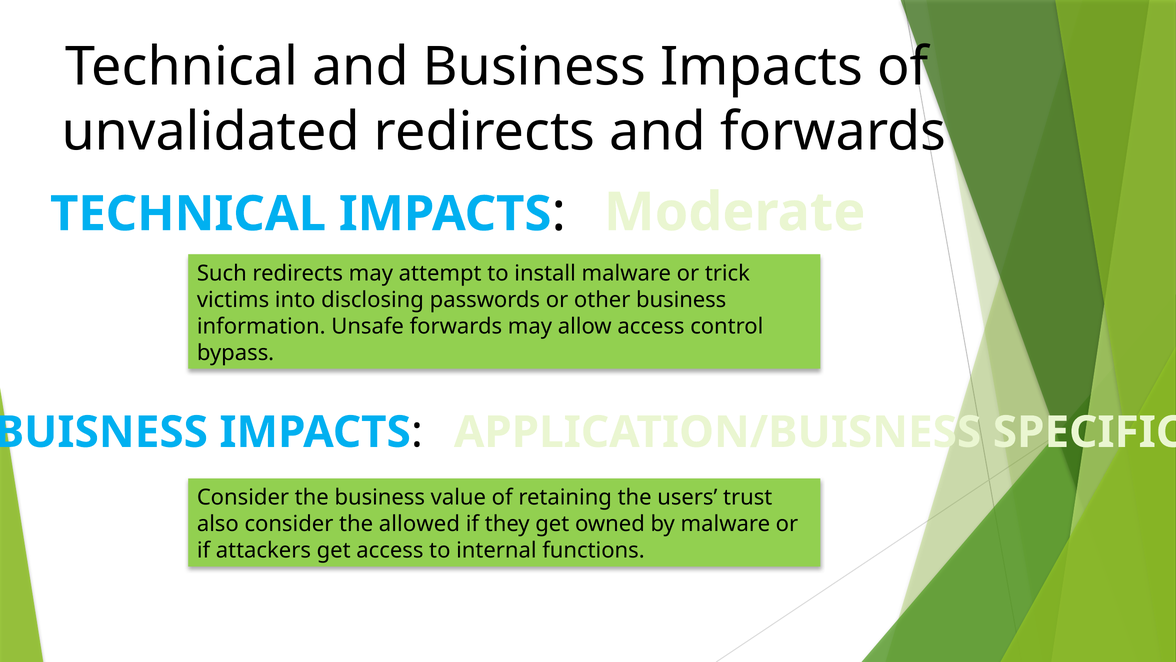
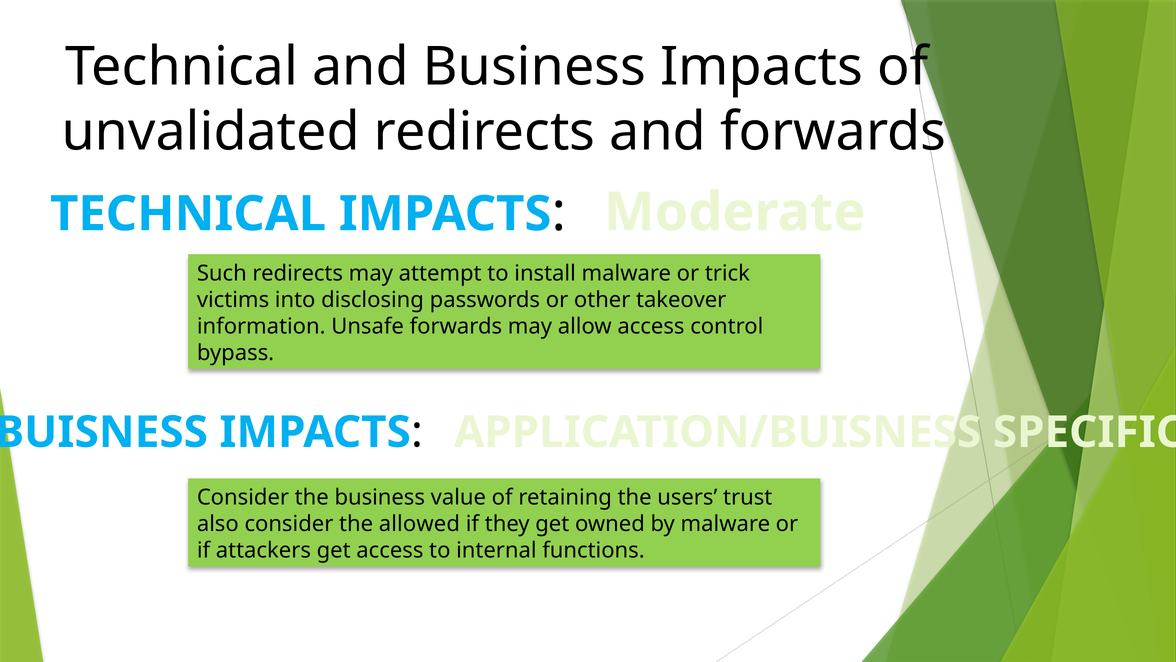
other business: business -> takeover
